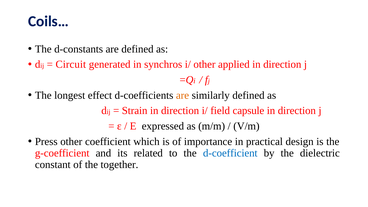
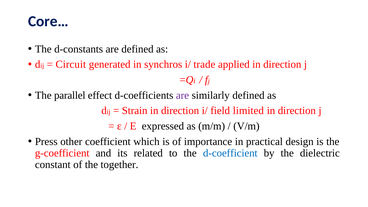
Coils…: Coils… -> Core…
i/ other: other -> trade
longest: longest -> parallel
are at (183, 95) colour: orange -> purple
capsule: capsule -> limited
